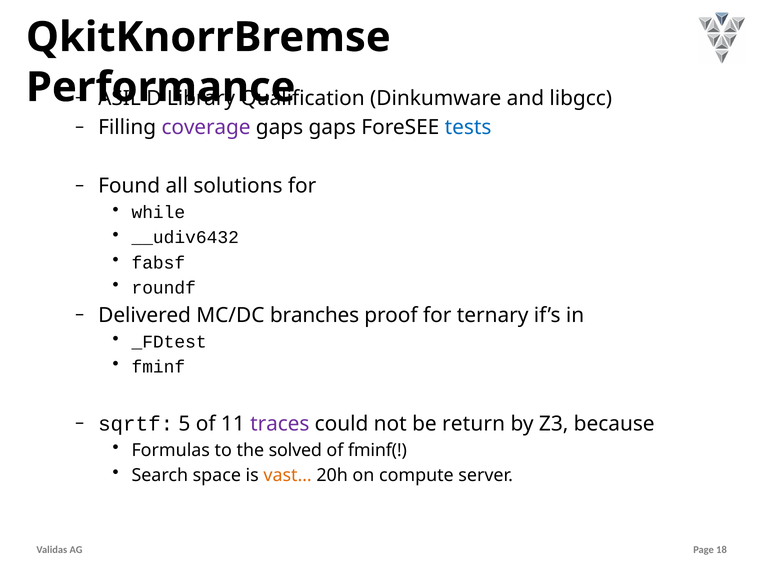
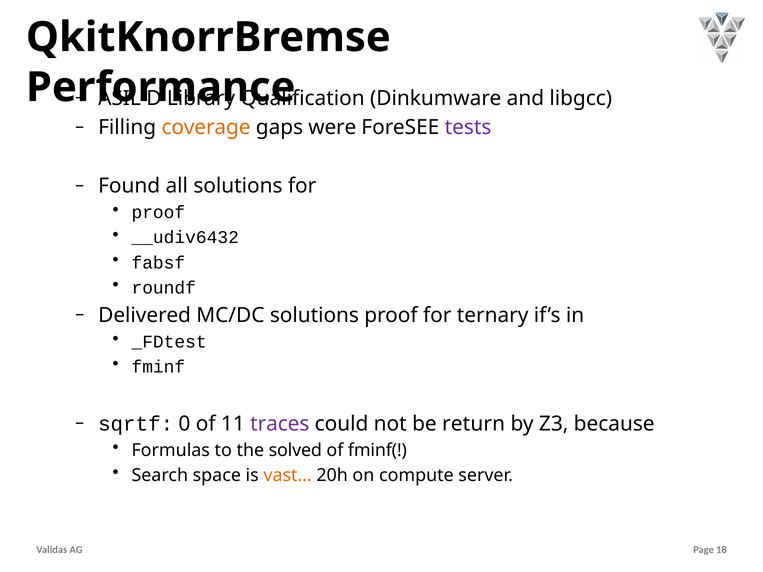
coverage colour: purple -> orange
gaps gaps: gaps -> were
tests colour: blue -> purple
while at (158, 213): while -> proof
MC/DC branches: branches -> solutions
5: 5 -> 0
